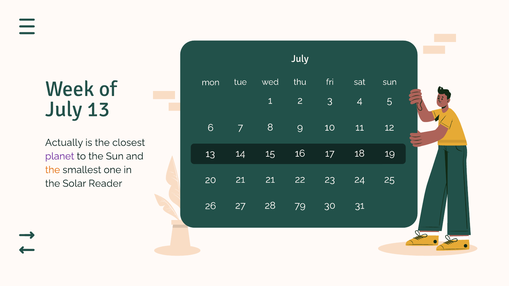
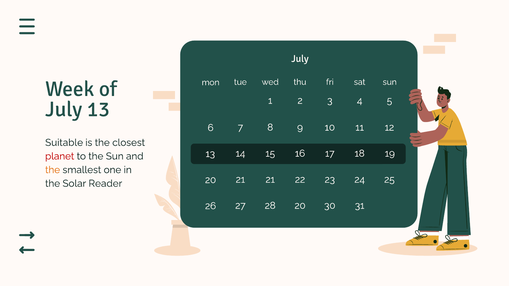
Actually: Actually -> Suitable
planet colour: purple -> red
28 79: 79 -> 20
